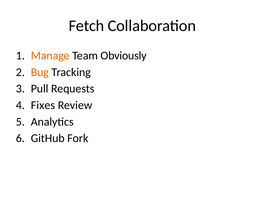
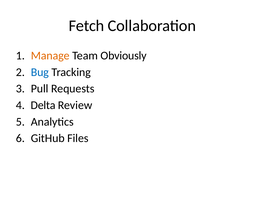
Bug colour: orange -> blue
Fixes: Fixes -> Delta
Fork: Fork -> Files
